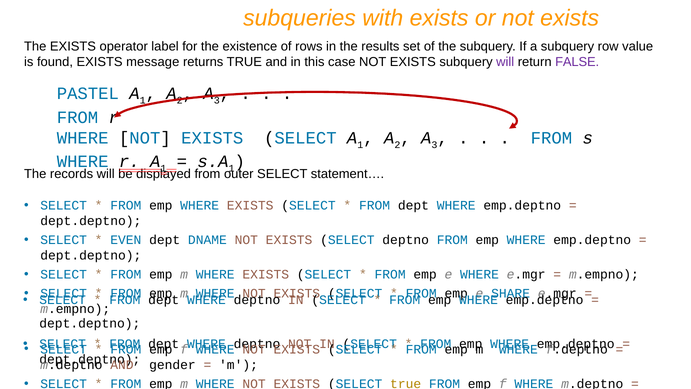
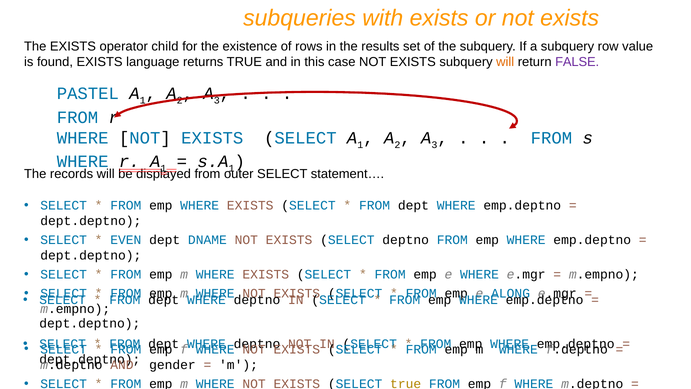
label: label -> child
message: message -> language
will at (505, 62) colour: purple -> orange
SHARE: SHARE -> ALONG
